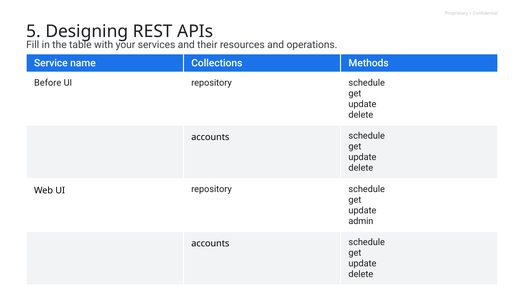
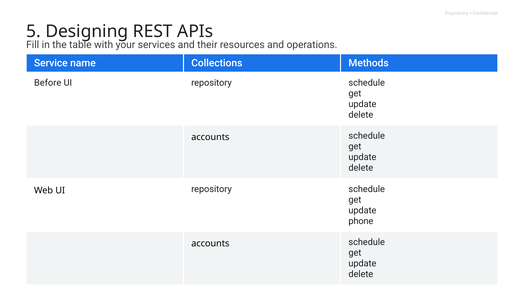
admin: admin -> phone
